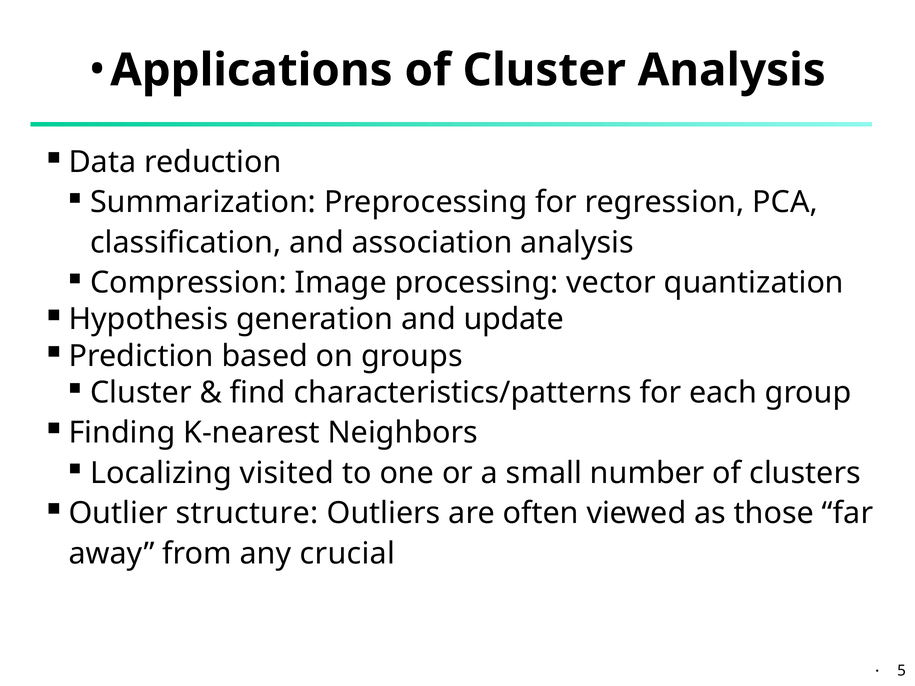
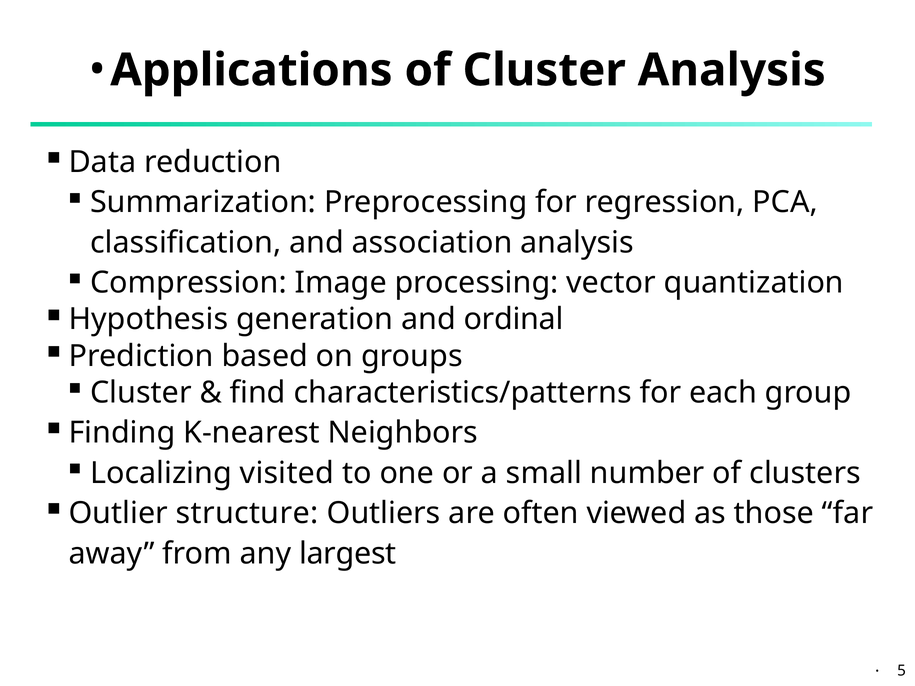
update: update -> ordinal
crucial: crucial -> largest
